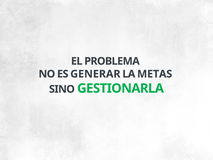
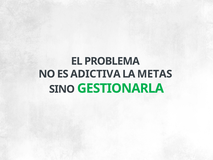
GENERAR: GENERAR -> ADICTIVA
